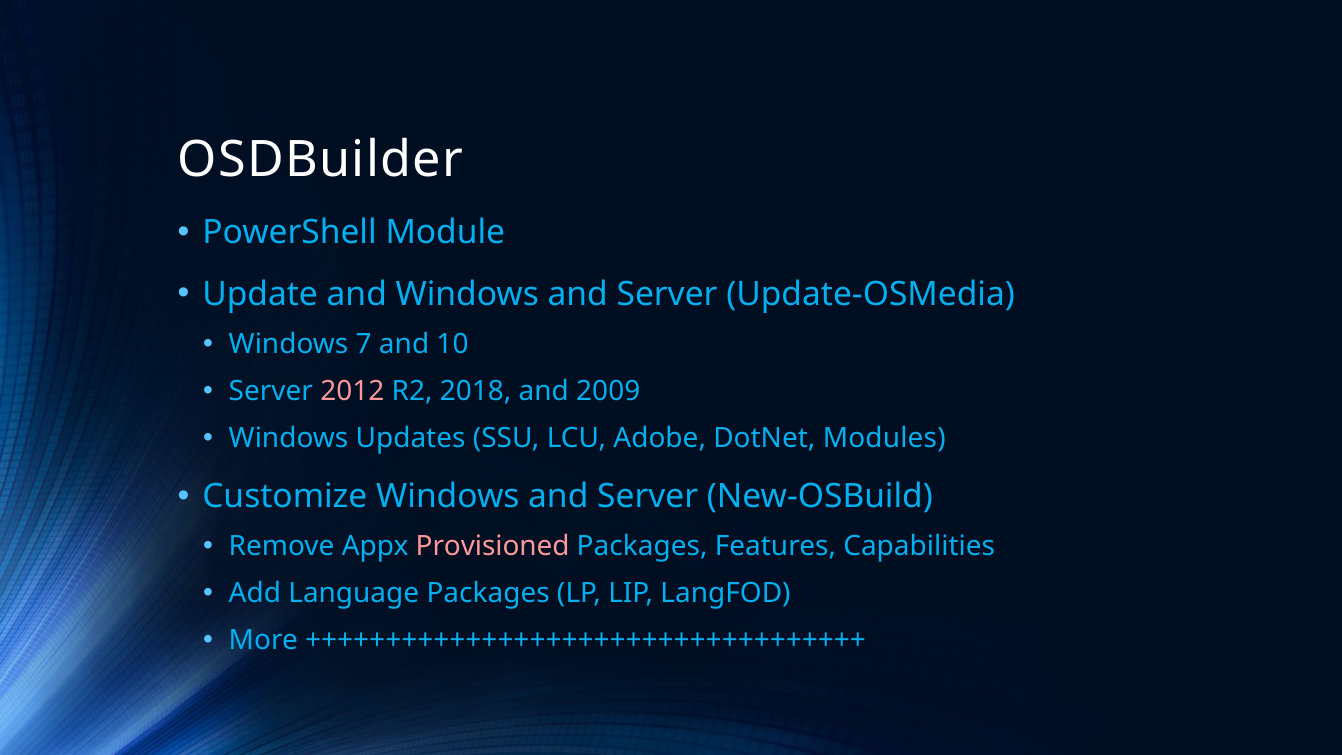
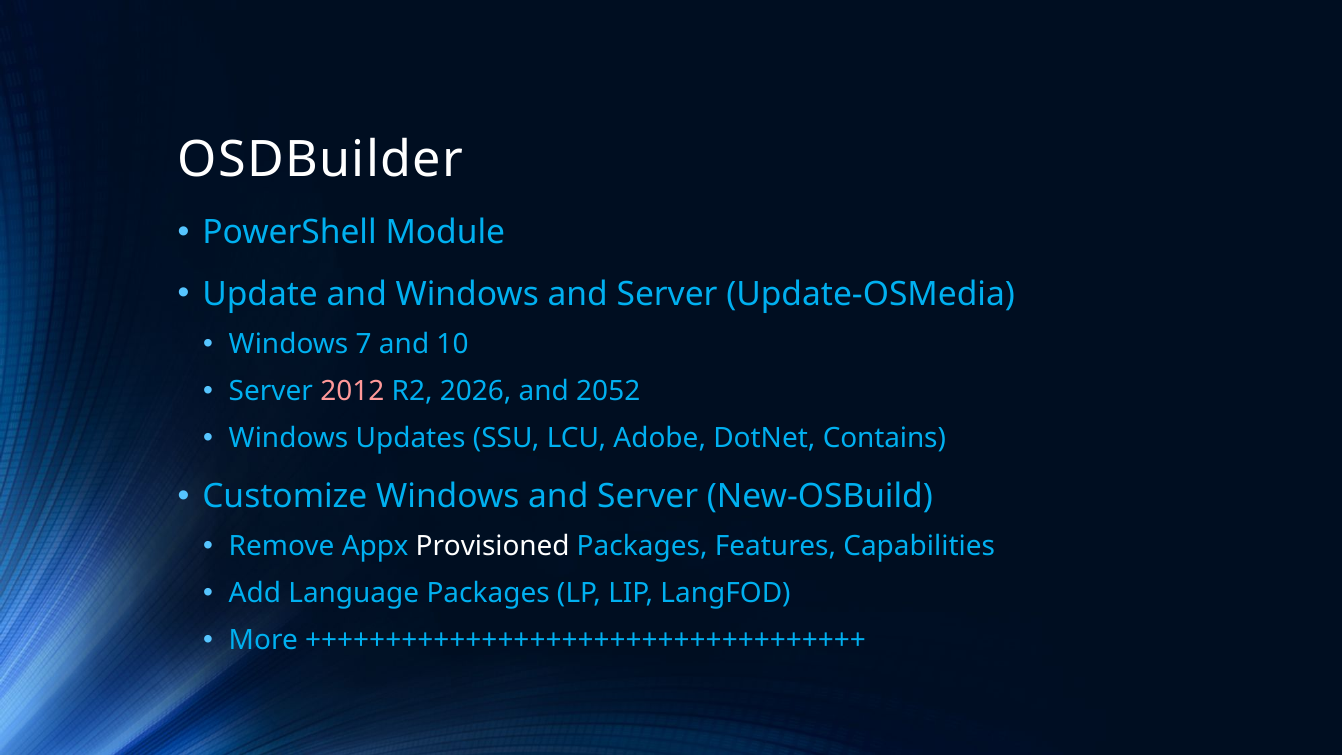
2018: 2018 -> 2026
2009: 2009 -> 2052
Modules: Modules -> Contains
Provisioned colour: pink -> white
